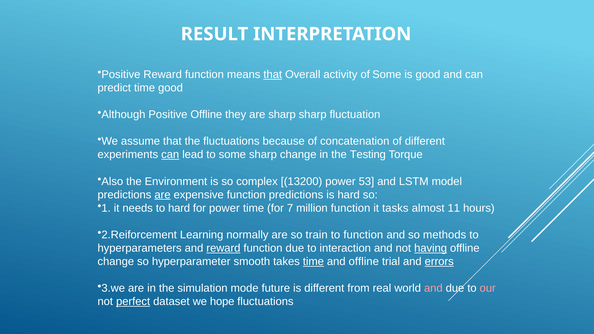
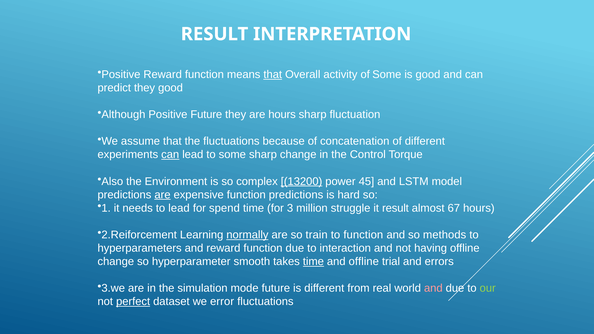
predict time: time -> they
Positive Offline: Offline -> Future
are sharp: sharp -> hours
Testing: Testing -> Control
13200 underline: none -> present
53: 53 -> 45
to hard: hard -> lead
for power: power -> spend
7: 7 -> 3
million function: function -> struggle
it tasks: tasks -> result
11: 11 -> 67
normally underline: none -> present
reward at (223, 248) underline: present -> none
having underline: present -> none
errors underline: present -> none
our colour: pink -> light green
hope: hope -> error
